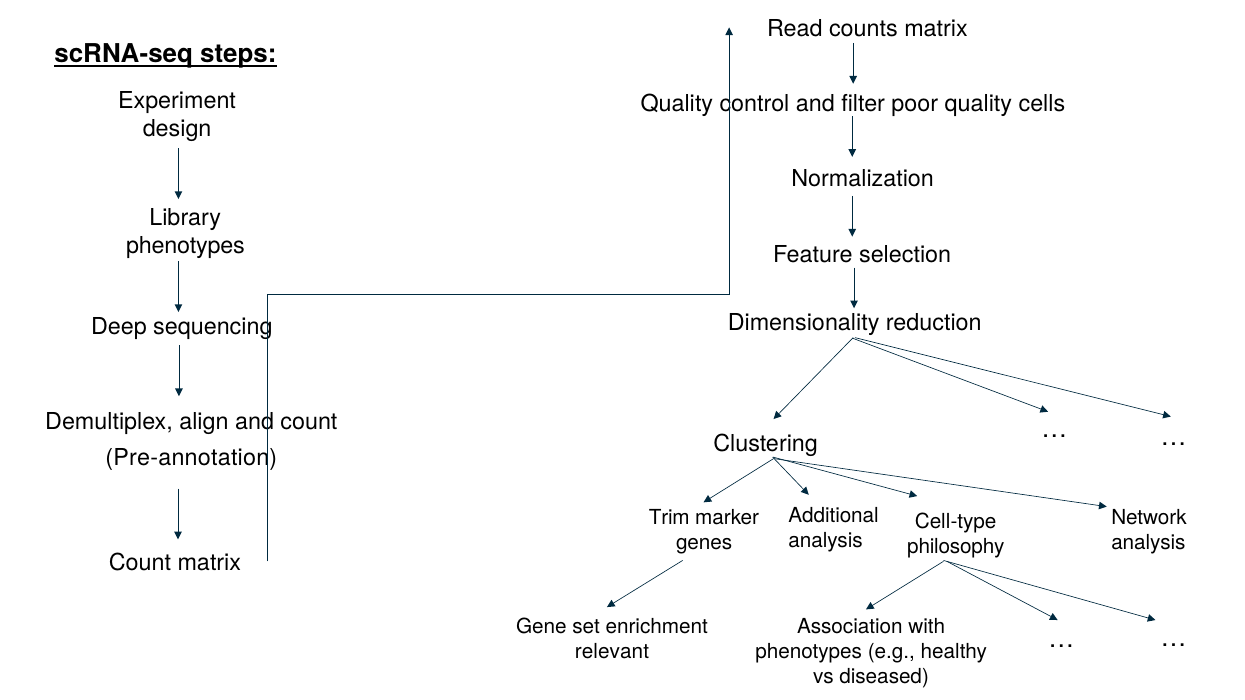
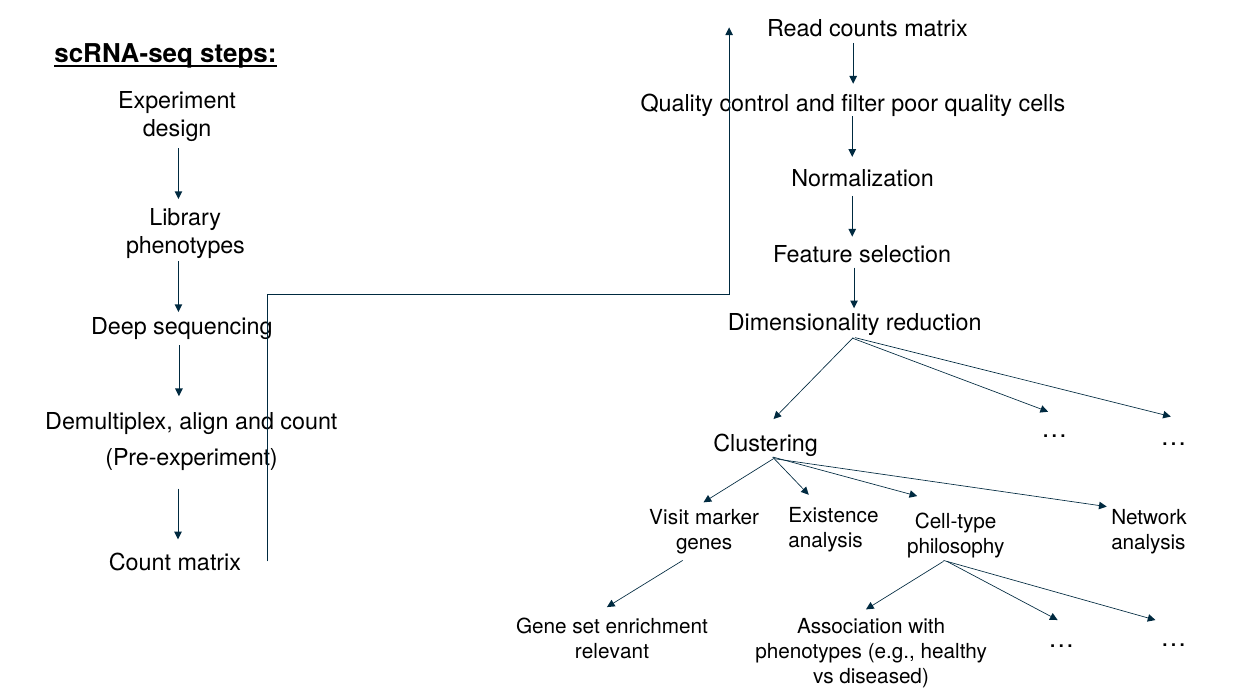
Pre-annotation: Pre-annotation -> Pre-experiment
Additional: Additional -> Existence
Trim: Trim -> Visit
